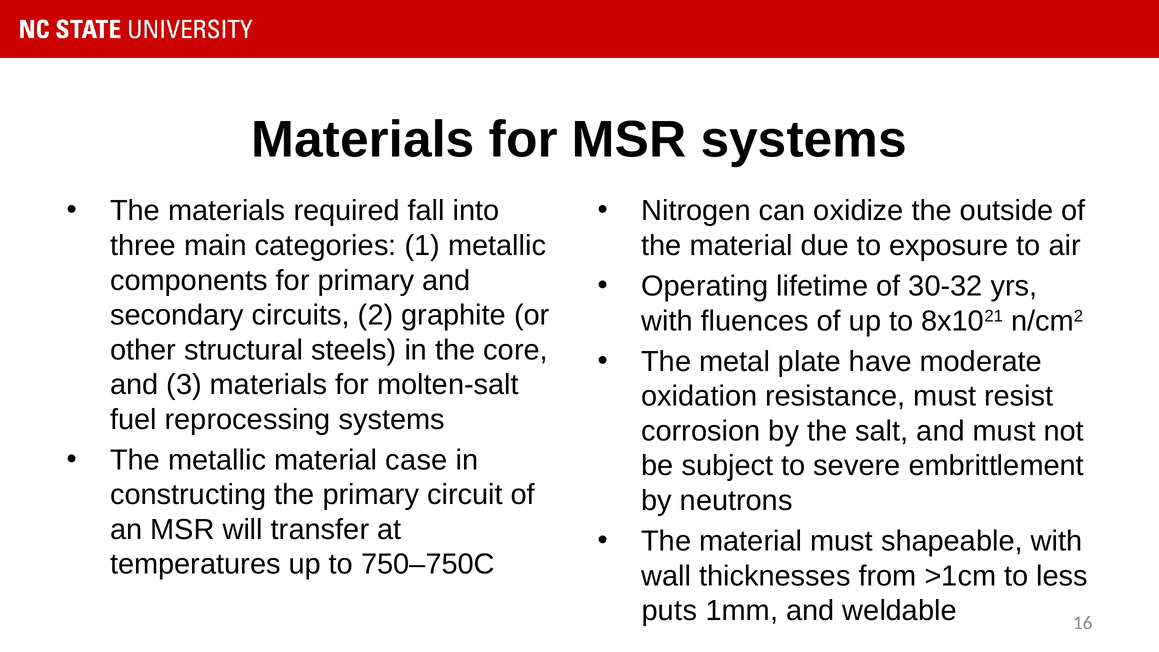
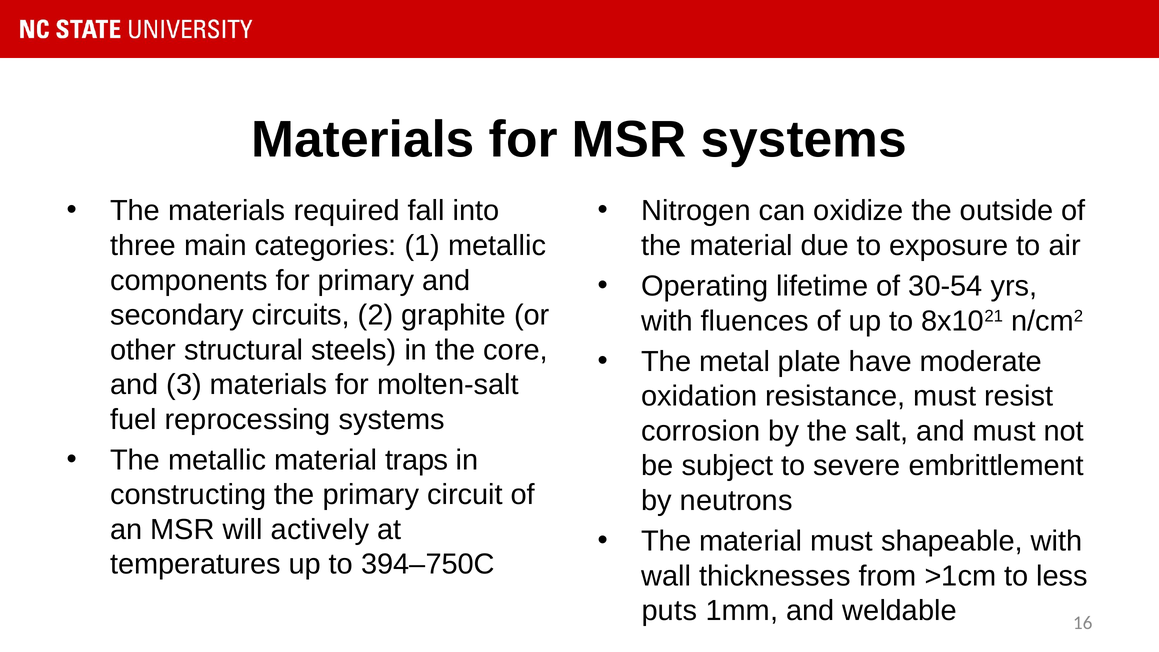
30-32: 30-32 -> 30-54
case: case -> traps
transfer: transfer -> actively
750–750C: 750–750C -> 394–750C
